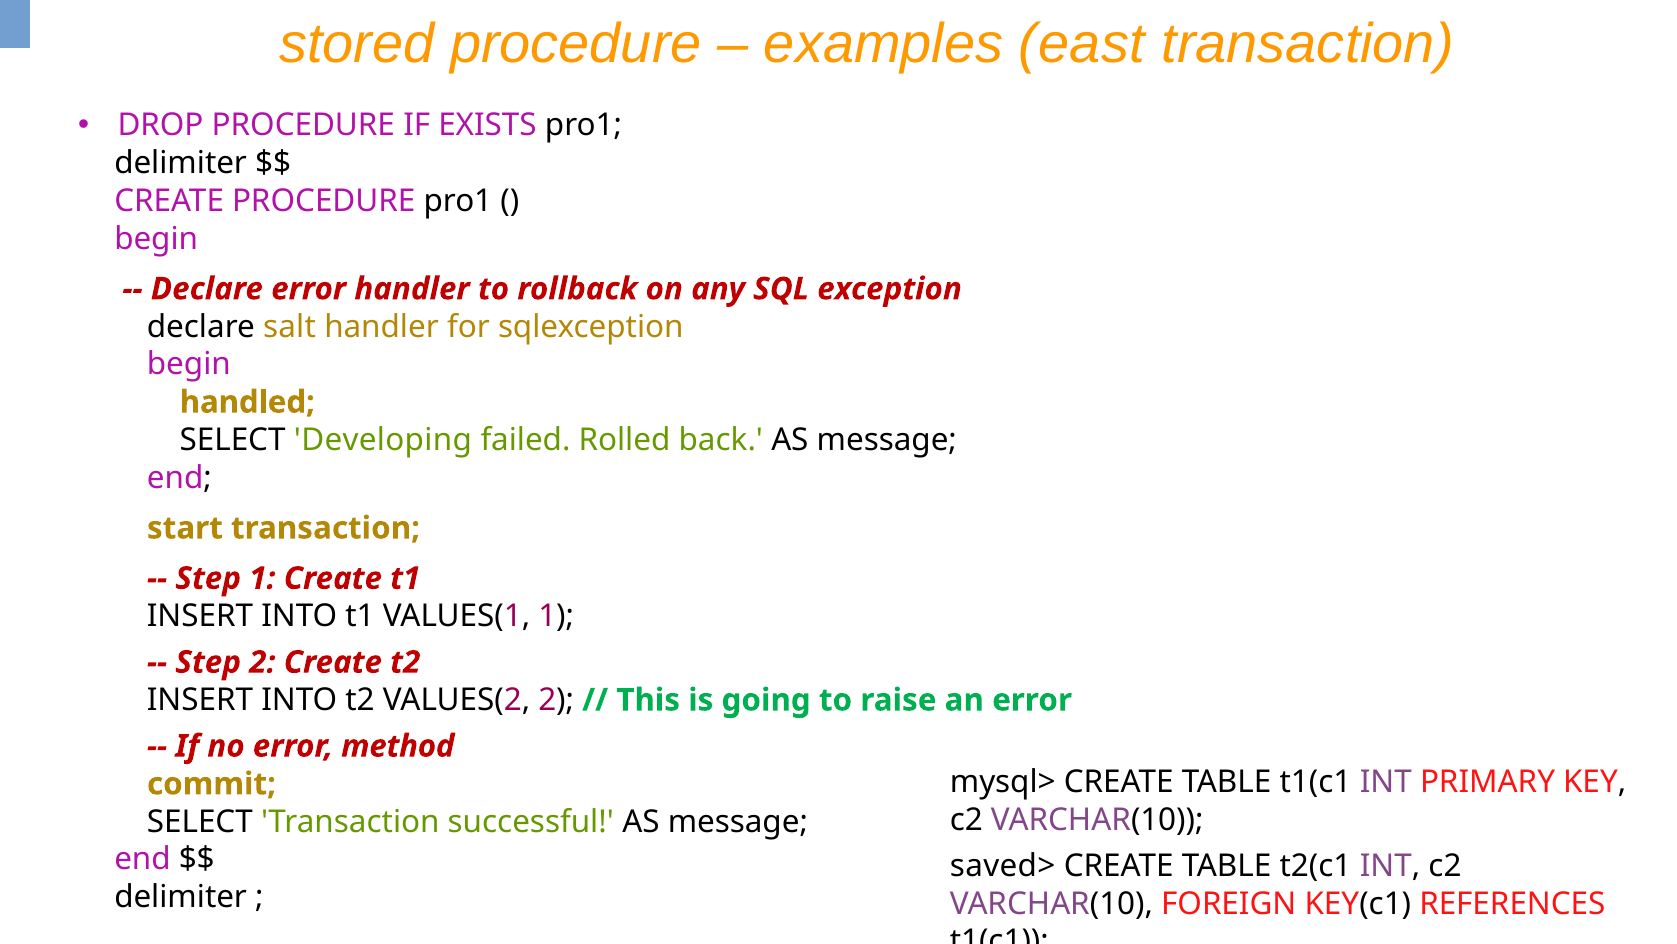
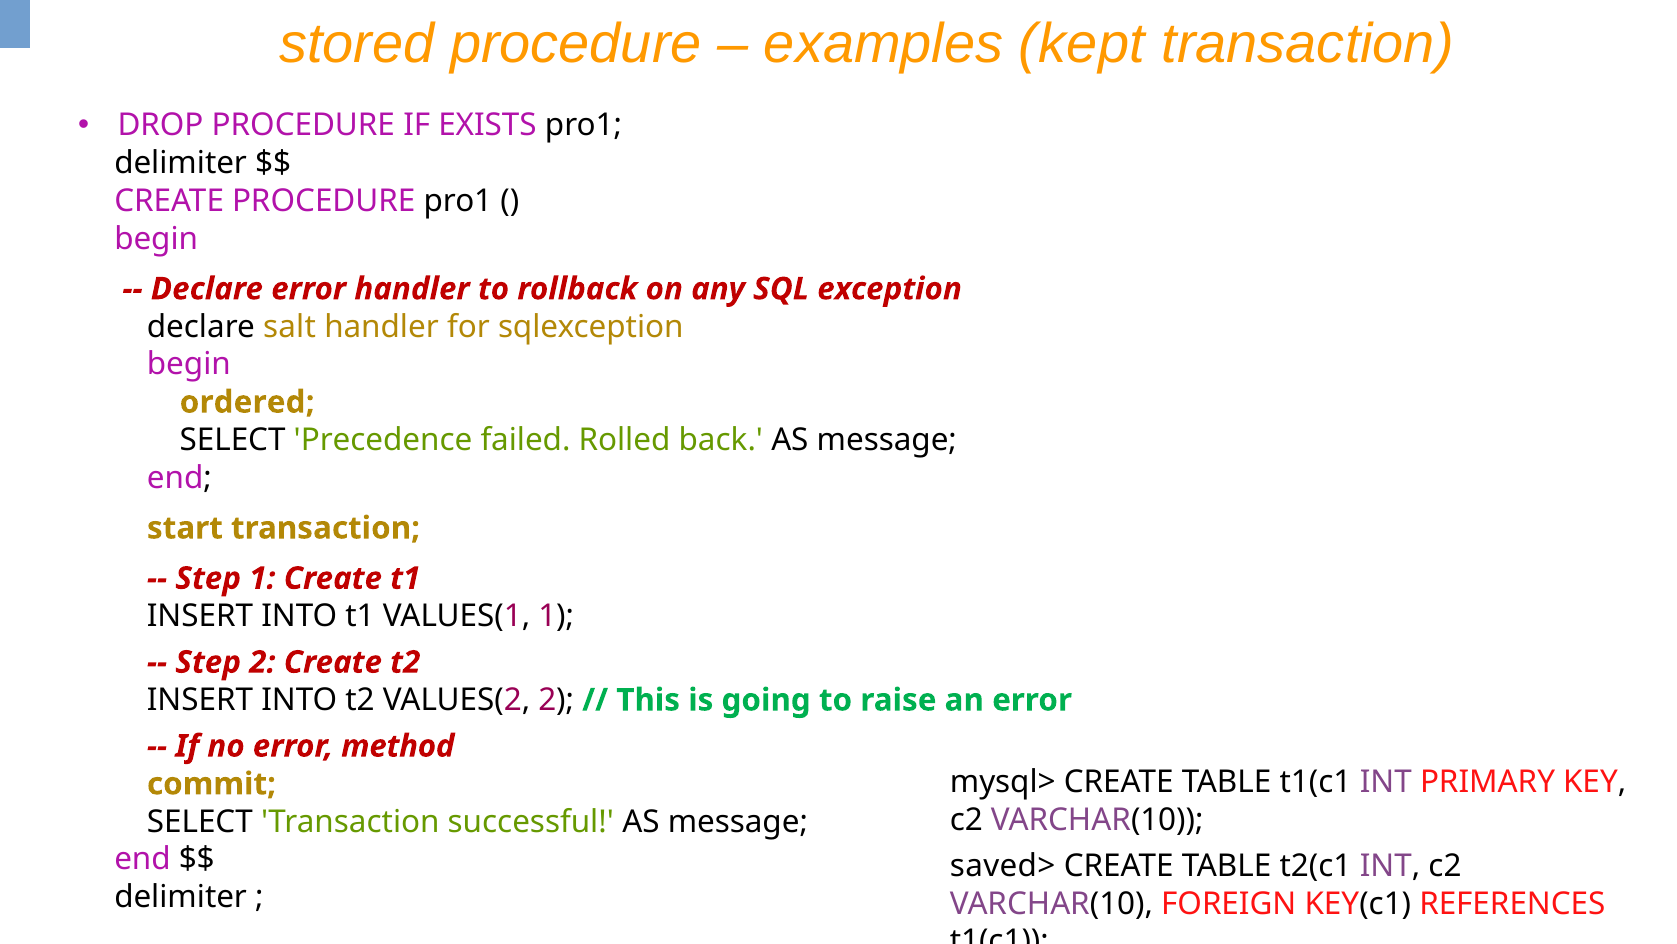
east: east -> kept
handled: handled -> ordered
Developing: Developing -> Precedence
